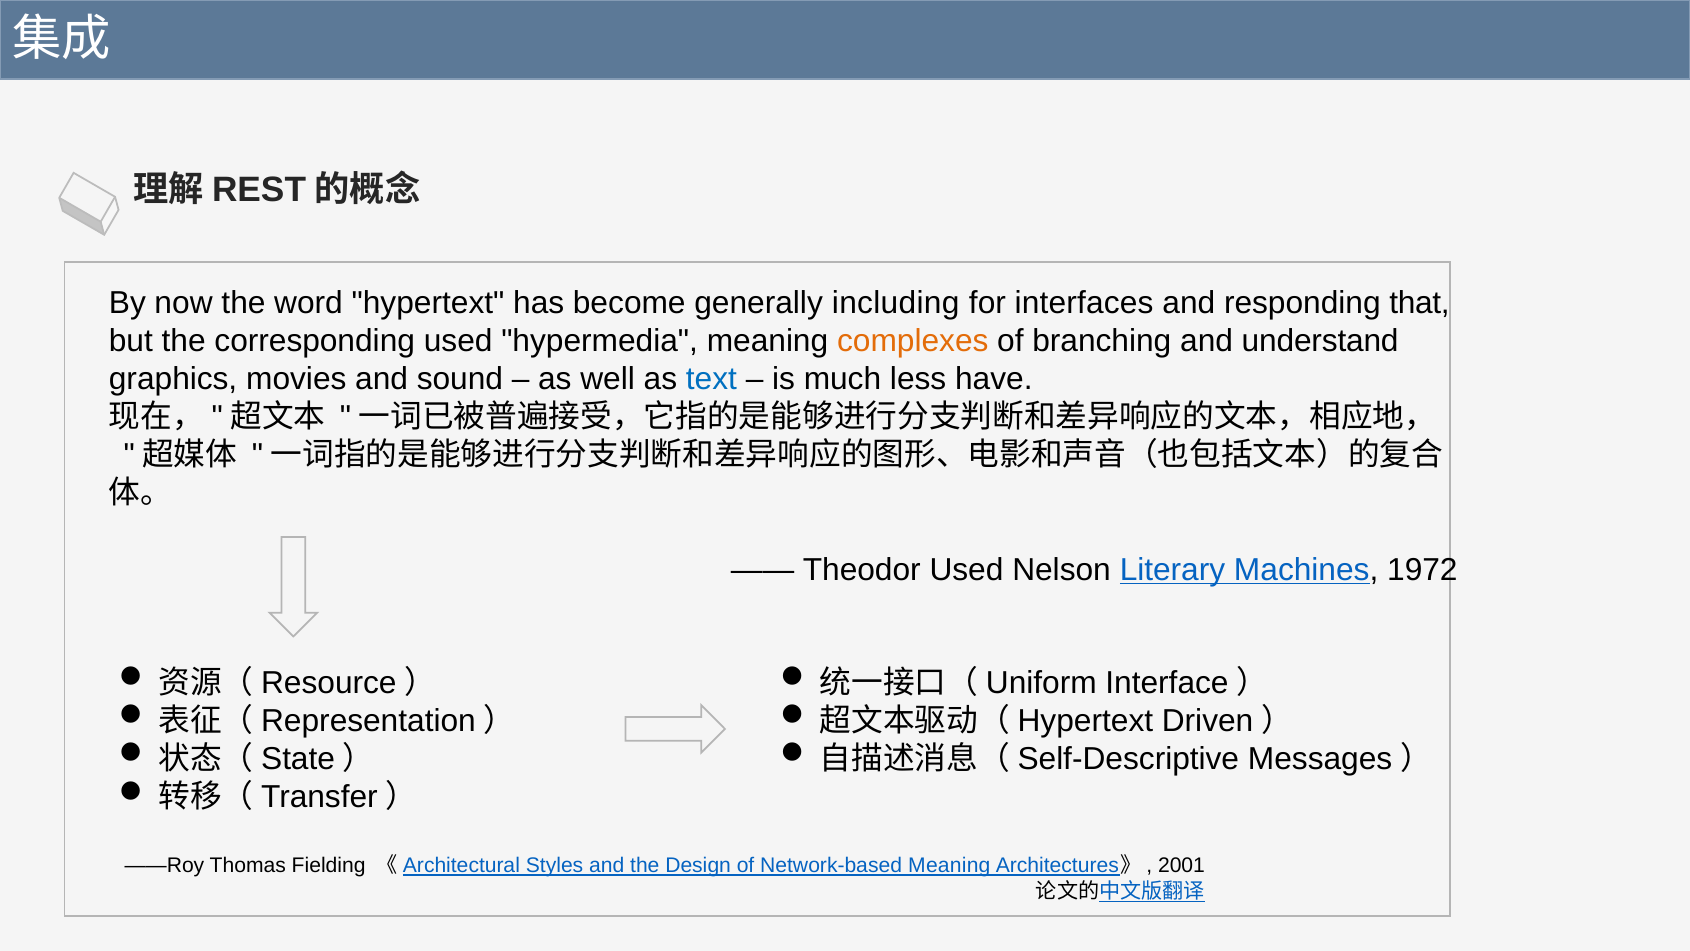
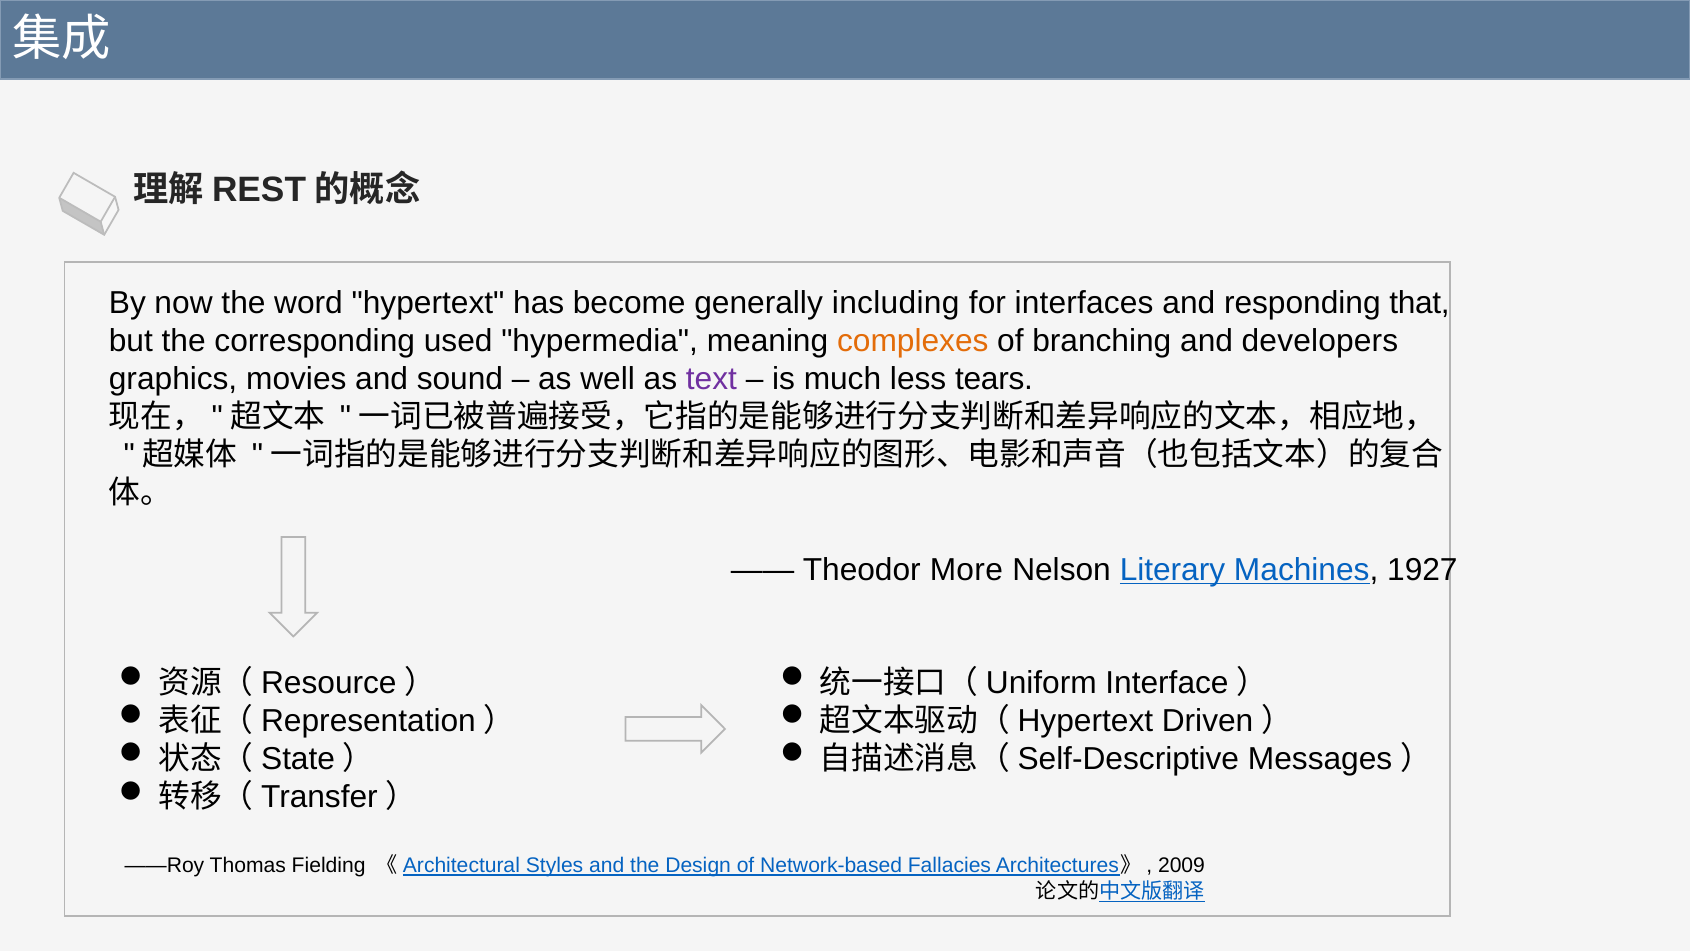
understand: understand -> developers
text colour: blue -> purple
have: have -> tears
Theodor Used: Used -> More
1972: 1972 -> 1927
Network-based Meaning: Meaning -> Fallacies
2001: 2001 -> 2009
